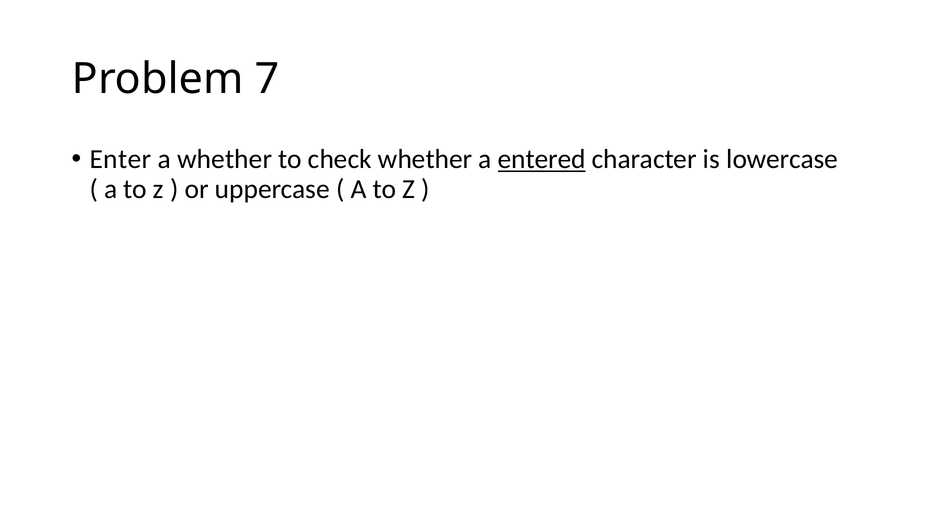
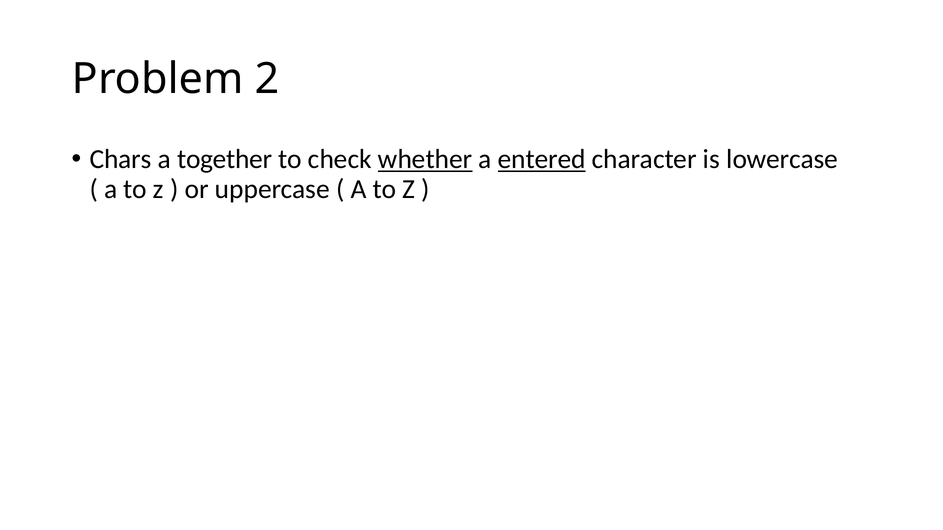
7: 7 -> 2
Enter: Enter -> Chars
a whether: whether -> together
whether at (425, 159) underline: none -> present
